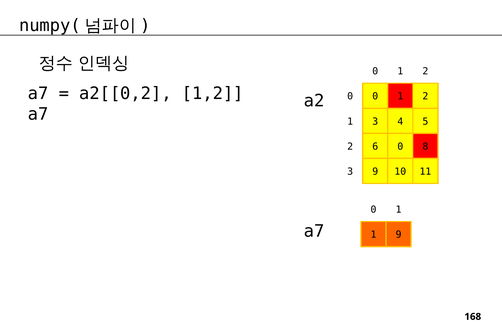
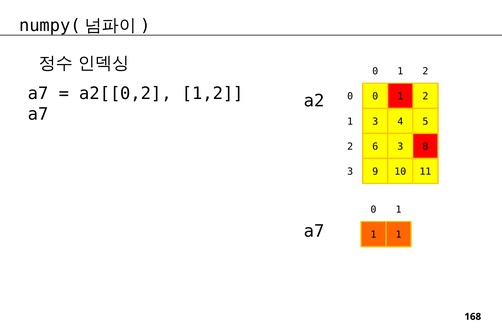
6 0: 0 -> 3
1 9: 9 -> 1
